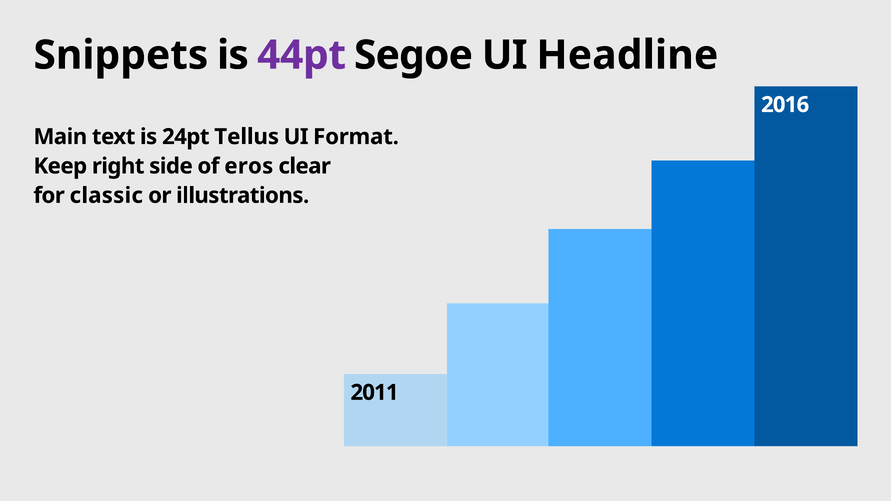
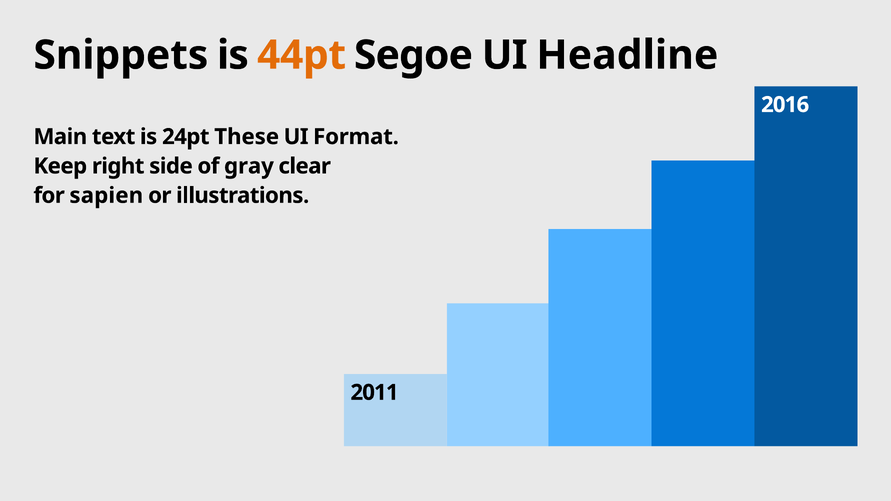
44pt colour: purple -> orange
Tellus: Tellus -> These
eros: eros -> gray
classic: classic -> sapien
